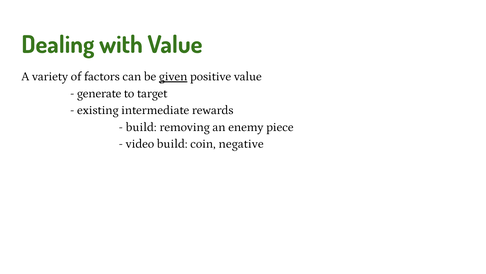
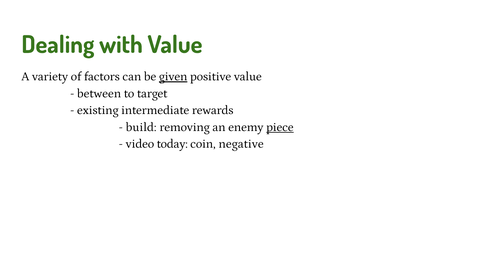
generate: generate -> between
piece underline: none -> present
video build: build -> today
